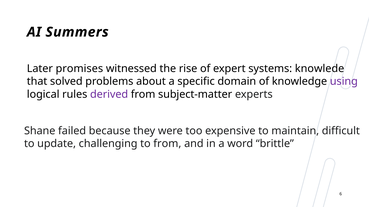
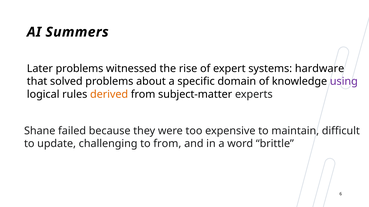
Later promises: promises -> problems
knowlede: knowlede -> hardware
derived colour: purple -> orange
